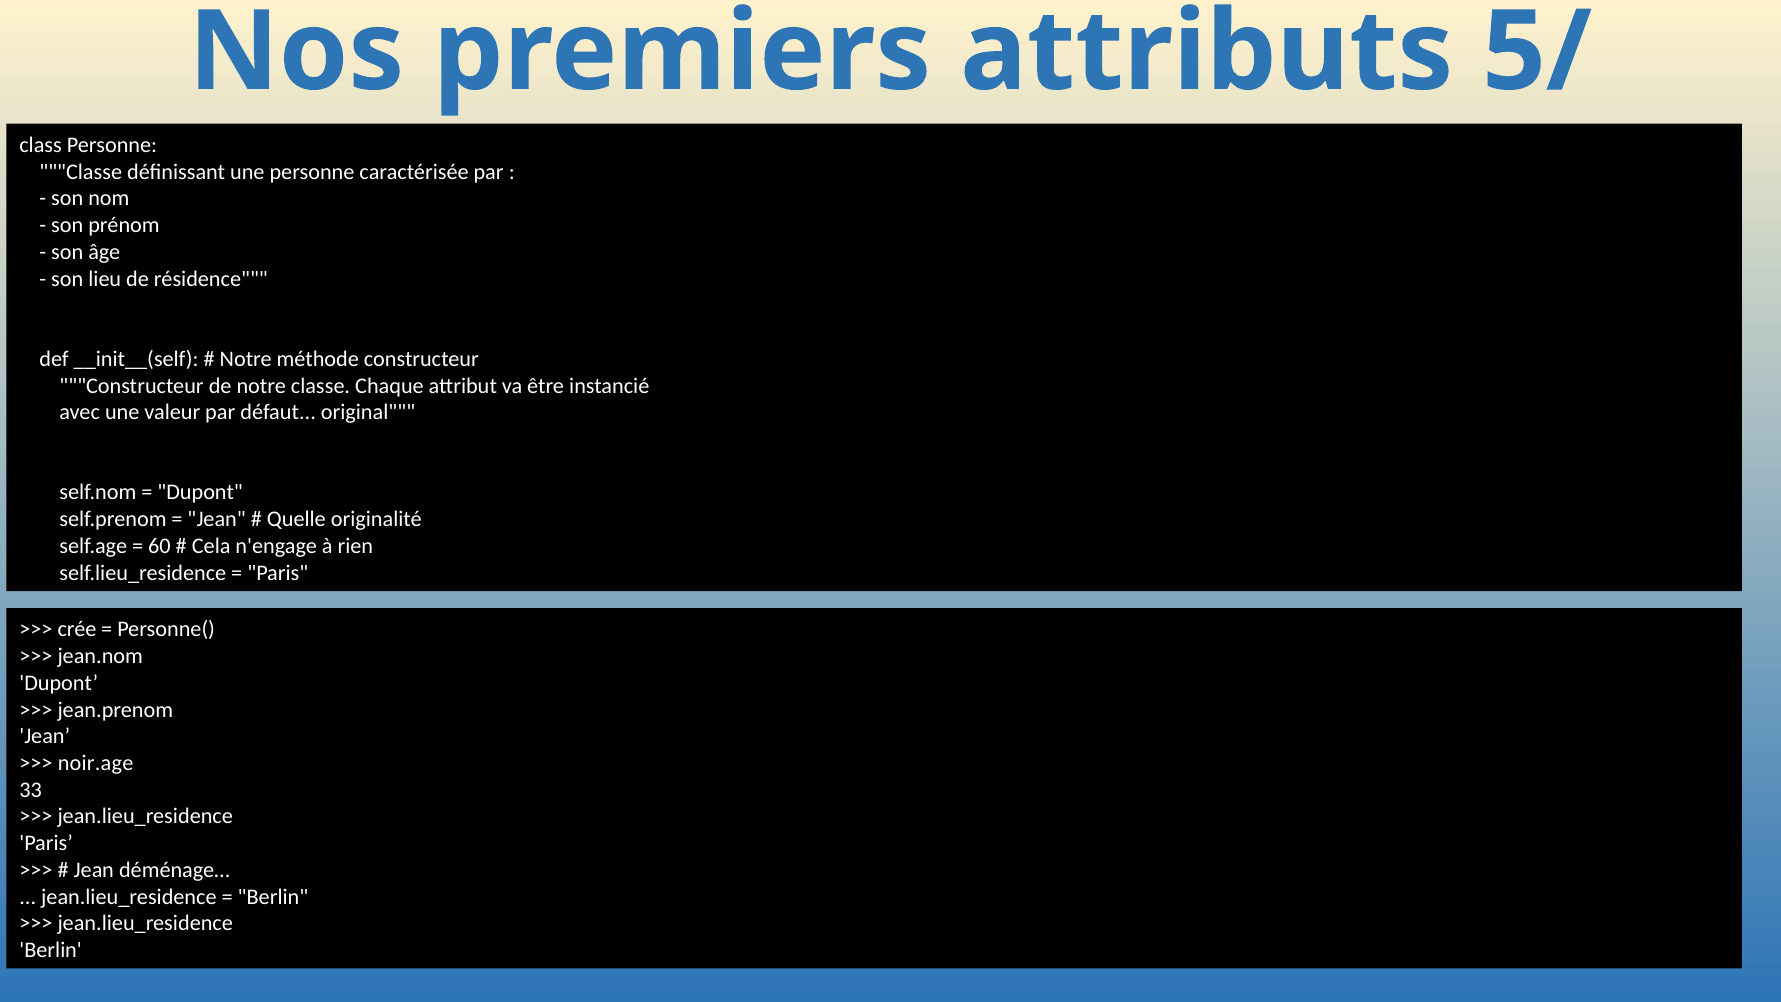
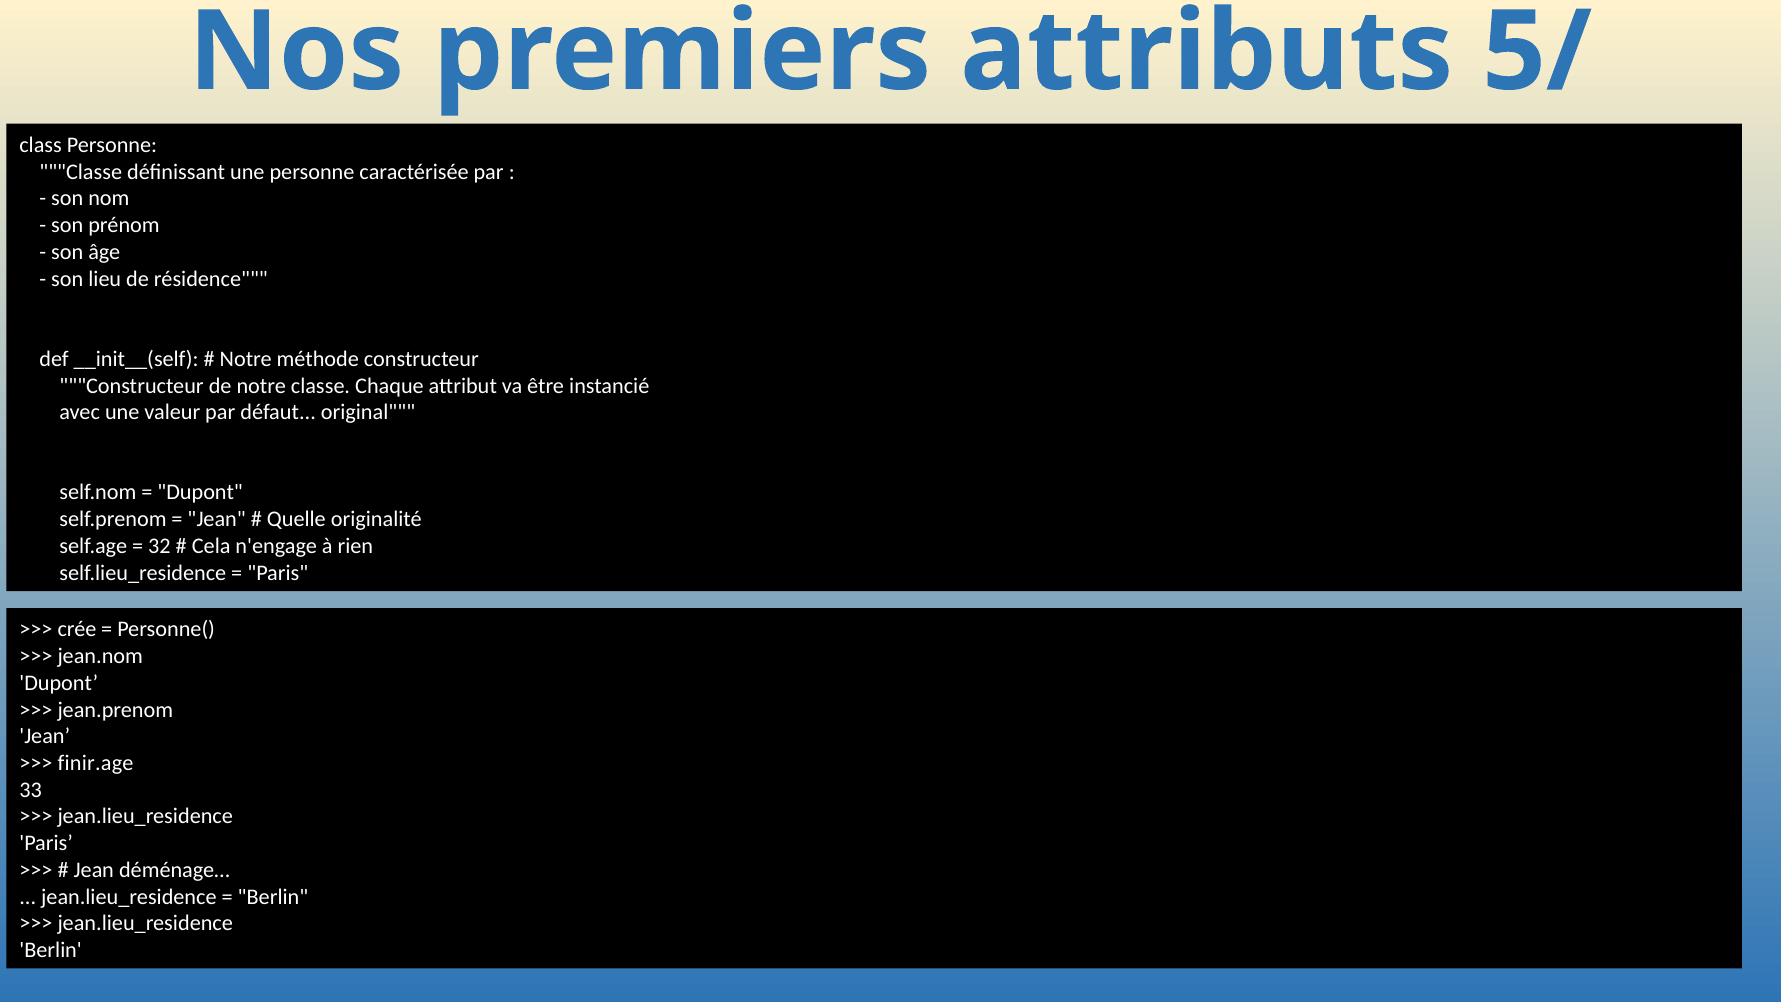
60: 60 -> 32
noir.age: noir.age -> finir.age
